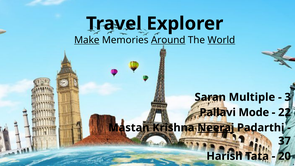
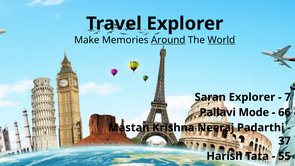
Make underline: present -> none
Saran Multiple: Multiple -> Explorer
3: 3 -> 7
22: 22 -> 66
Neeraj underline: present -> none
20: 20 -> 55
